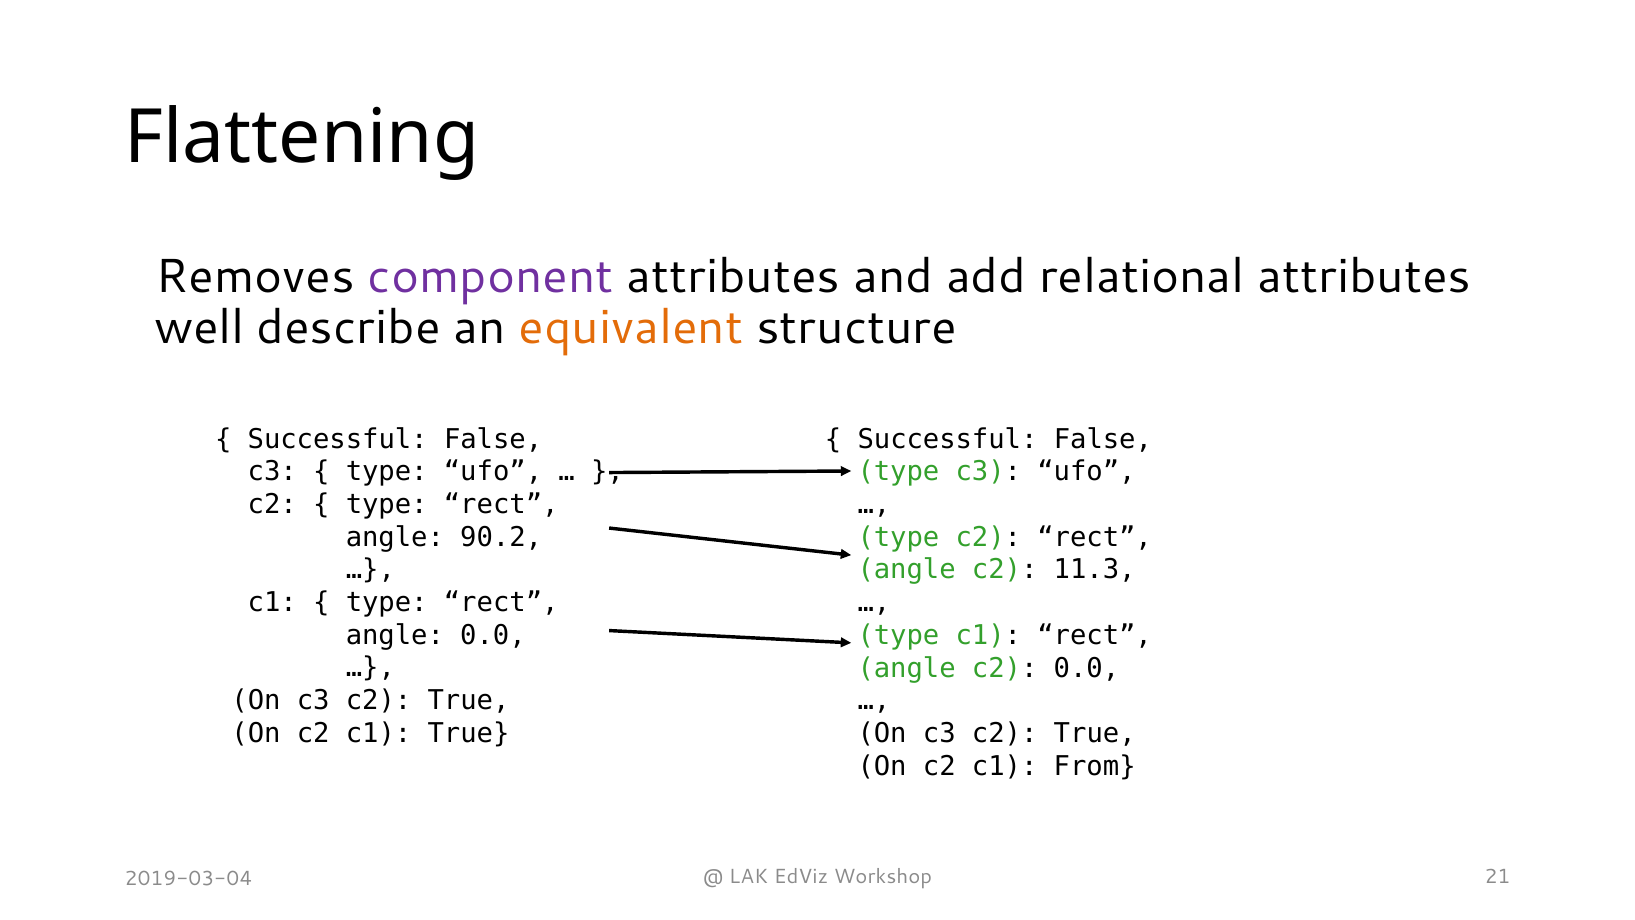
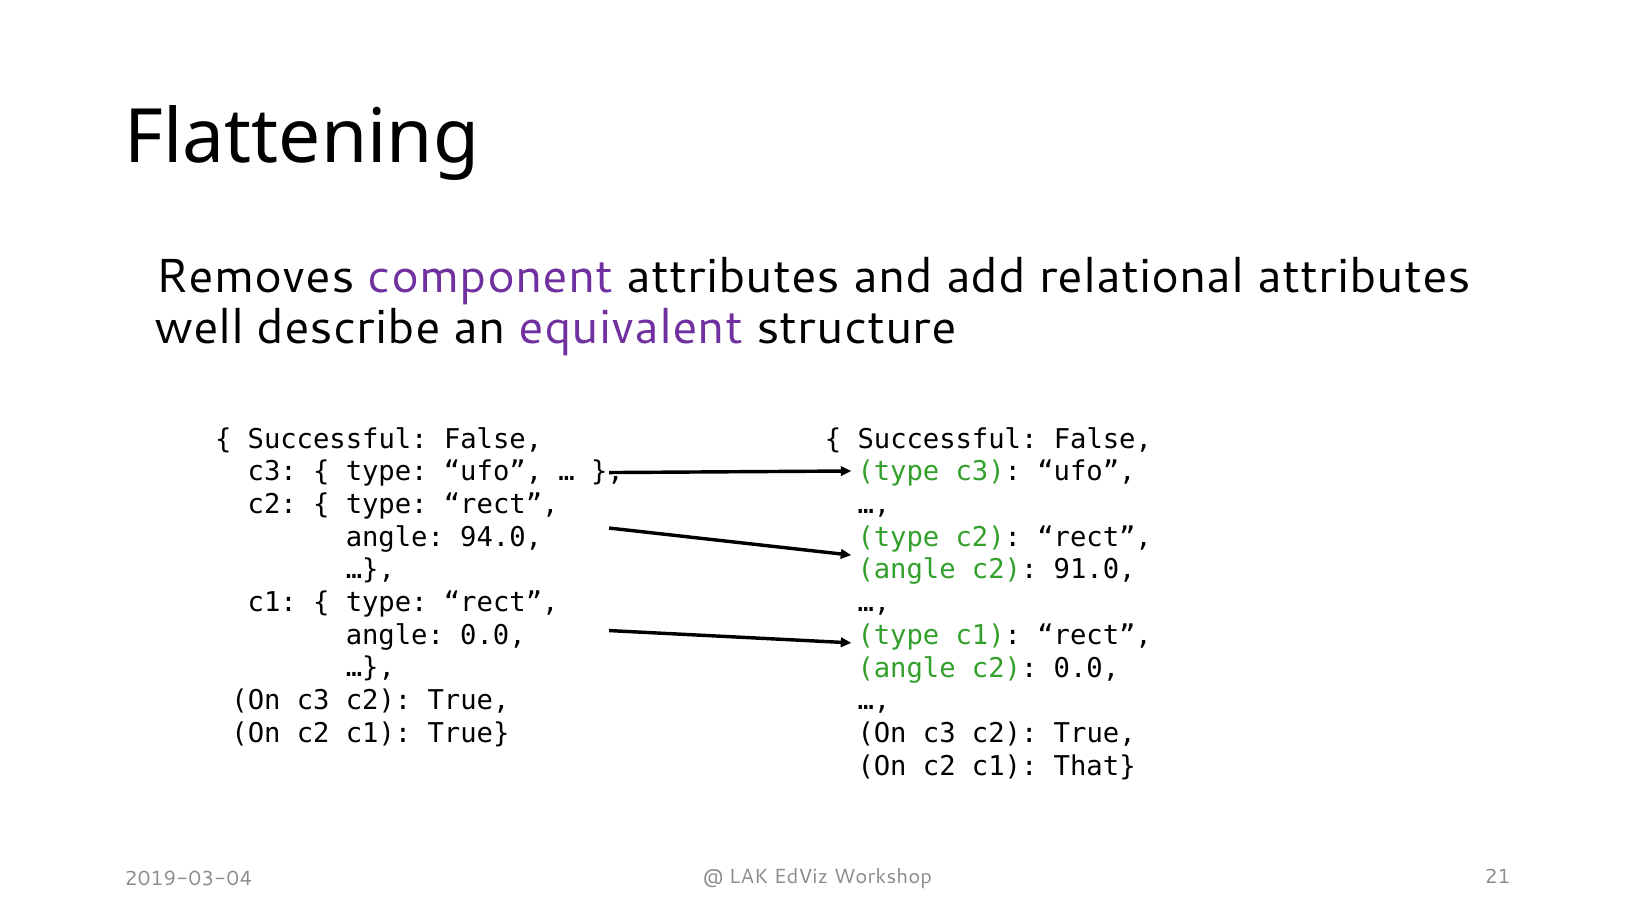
equivalent colour: orange -> purple
90.2: 90.2 -> 94.0
11.3: 11.3 -> 91.0
From: From -> That
